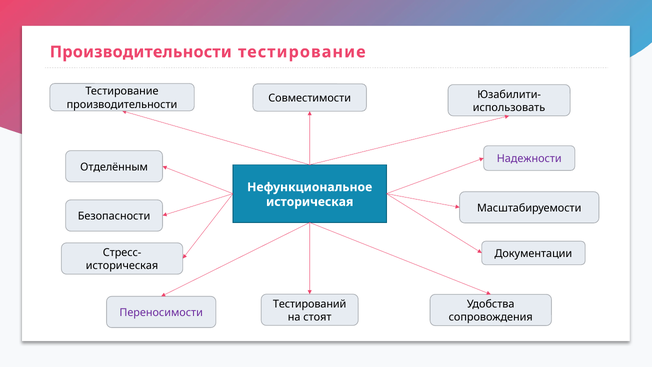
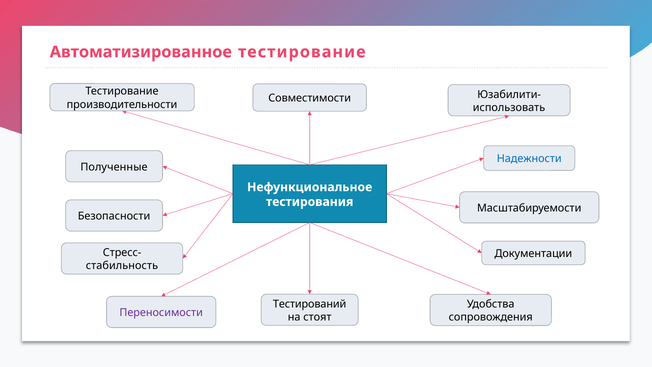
Производительности at (141, 52): Производительности -> Автоматизированное
Надежности colour: purple -> blue
Отделённым: Отделённым -> Полученные
историческая at (310, 202): историческая -> тестирования
историческая at (122, 266): историческая -> стабильность
